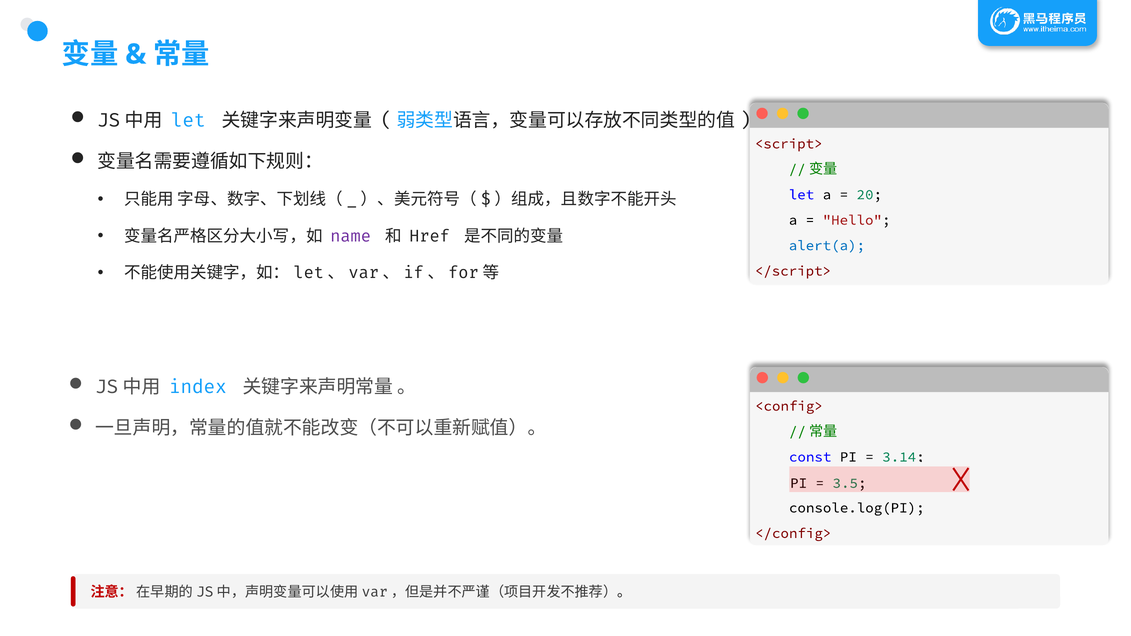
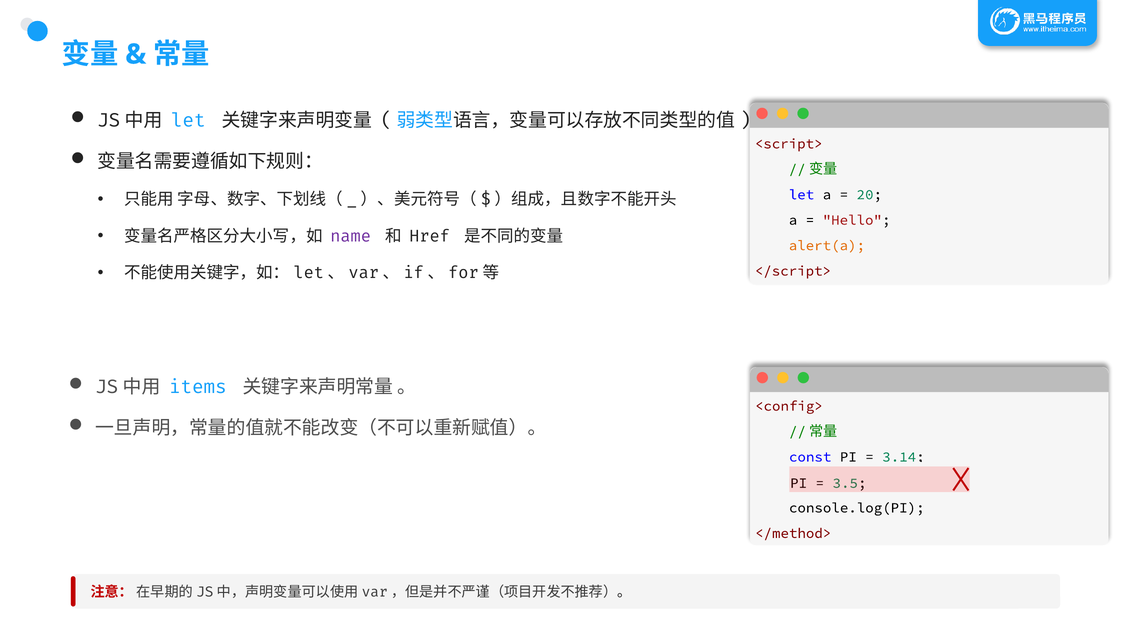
alert(a colour: blue -> orange
index: index -> items
</config>: </config> -> </method>
